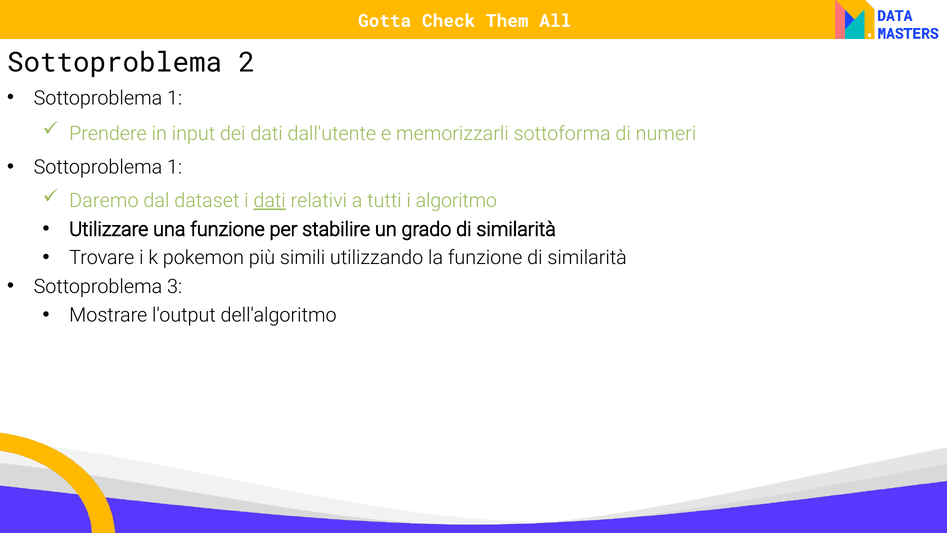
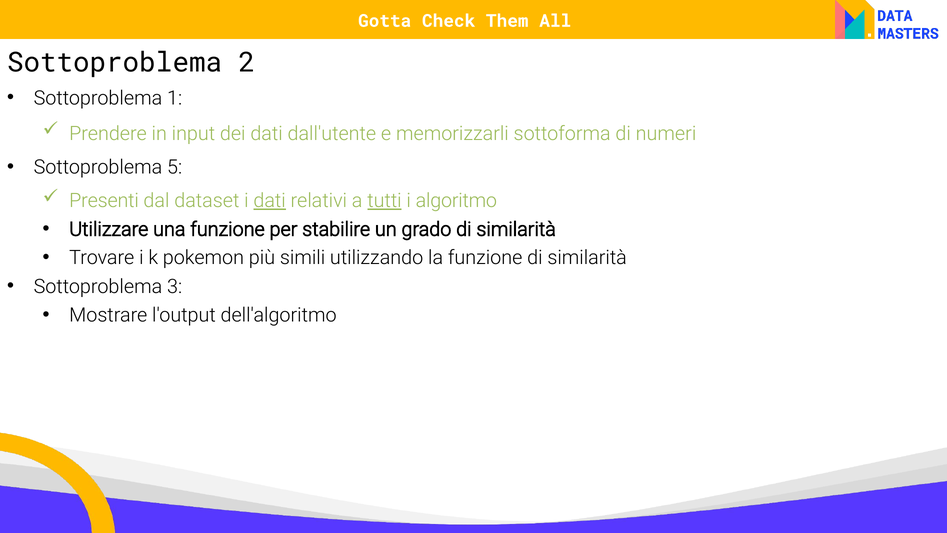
1 at (175, 167): 1 -> 5
Daremo: Daremo -> Presenti
tutti underline: none -> present
